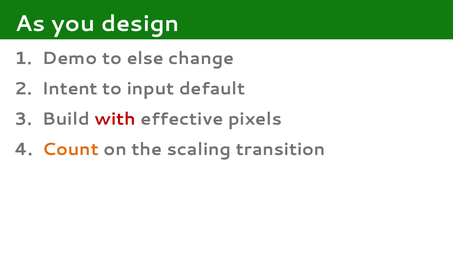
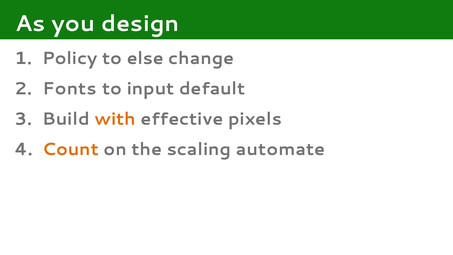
Demo: Demo -> Policy
Intent: Intent -> Fonts
with colour: red -> orange
transition: transition -> automate
